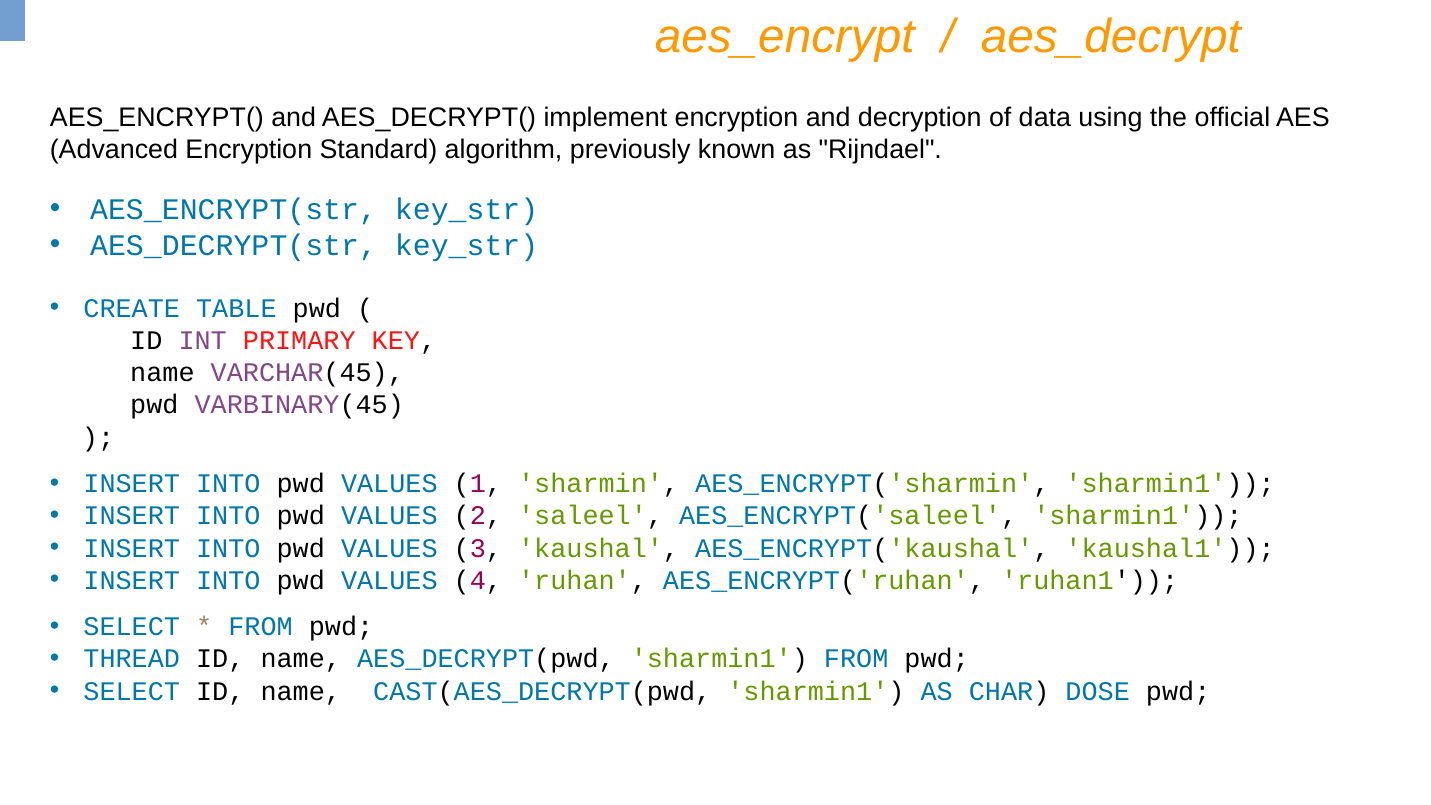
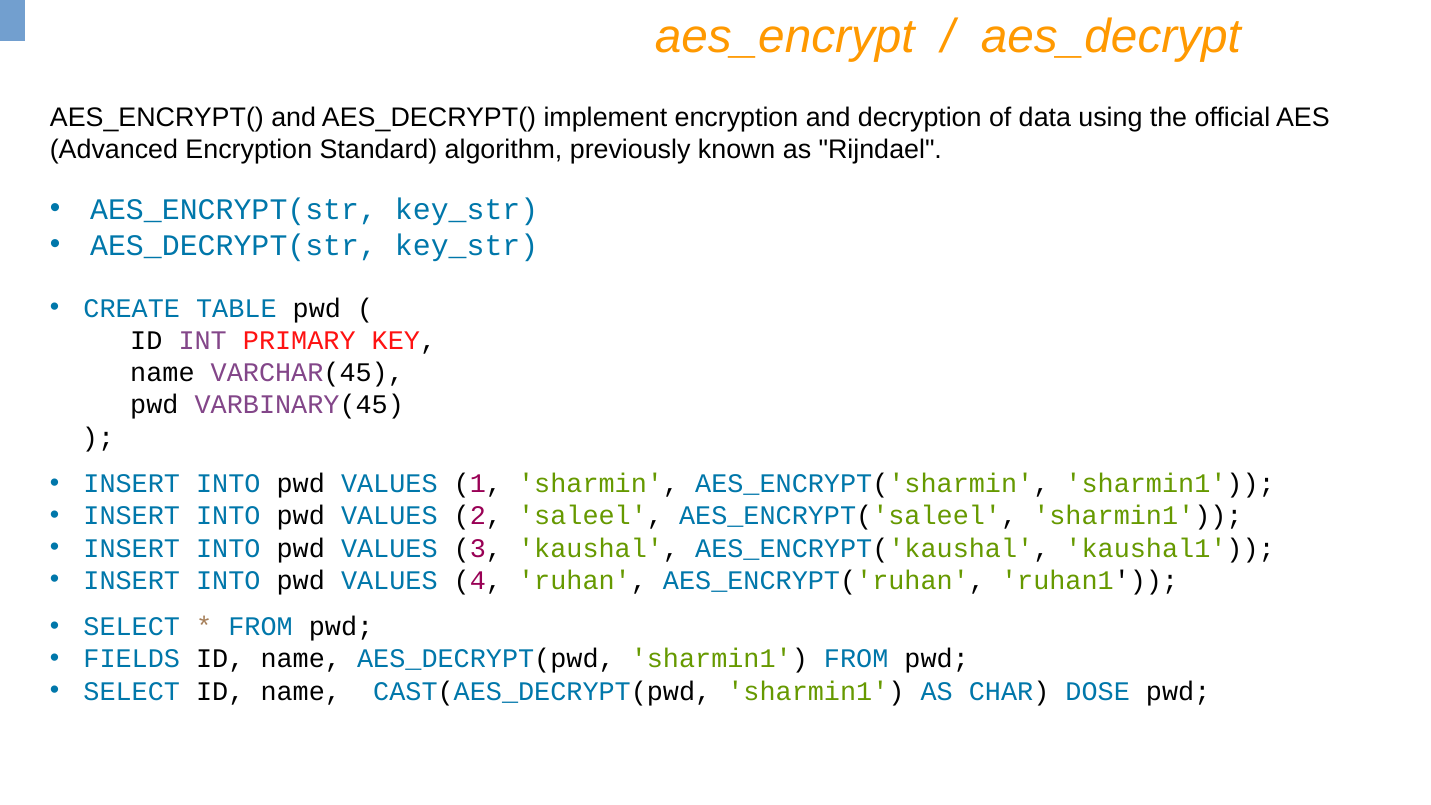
THREAD: THREAD -> FIELDS
